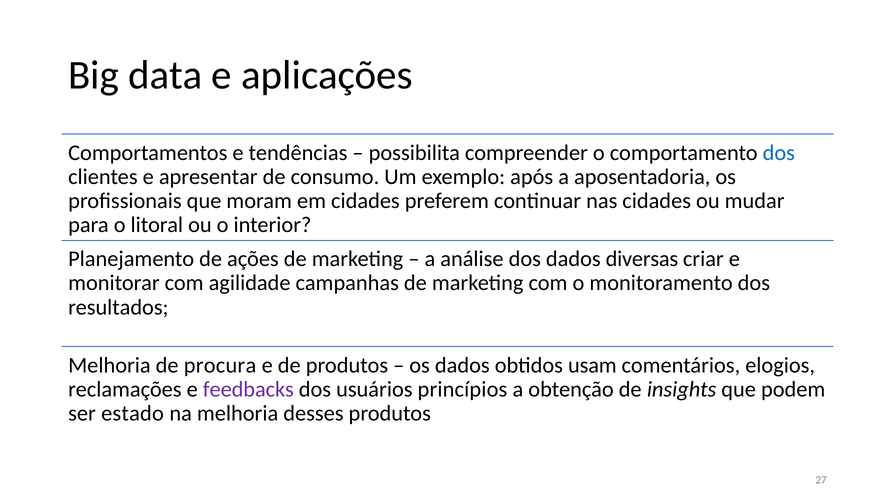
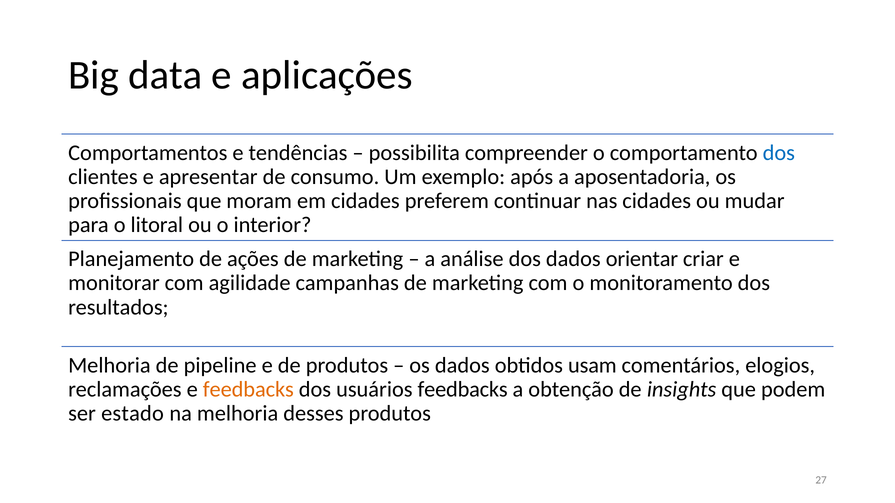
diversas: diversas -> orientar
procura: procura -> pipeline
feedbacks at (248, 390) colour: purple -> orange
usuários princípios: princípios -> feedbacks
